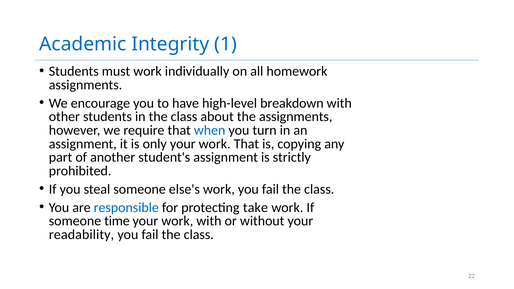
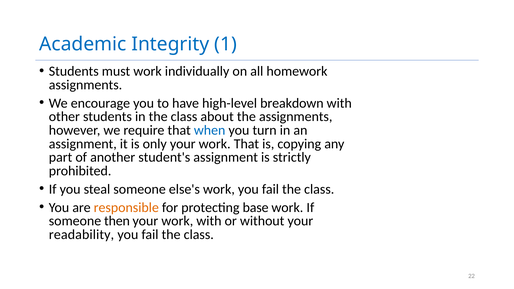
responsible colour: blue -> orange
take: take -> base
time: time -> then
